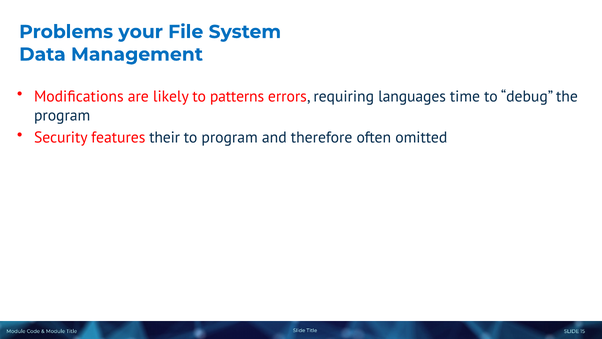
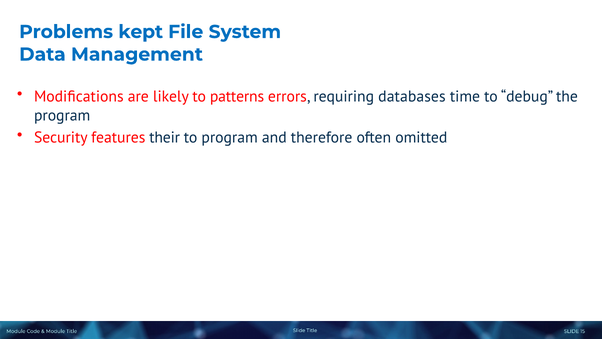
your: your -> kept
languages: languages -> databases
